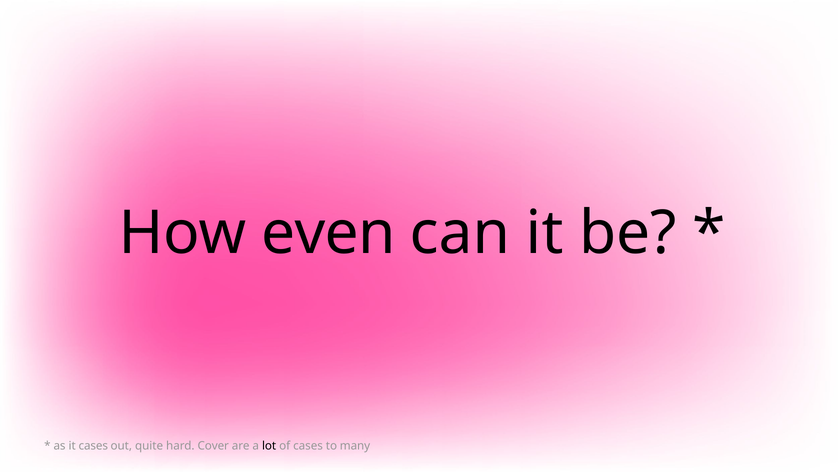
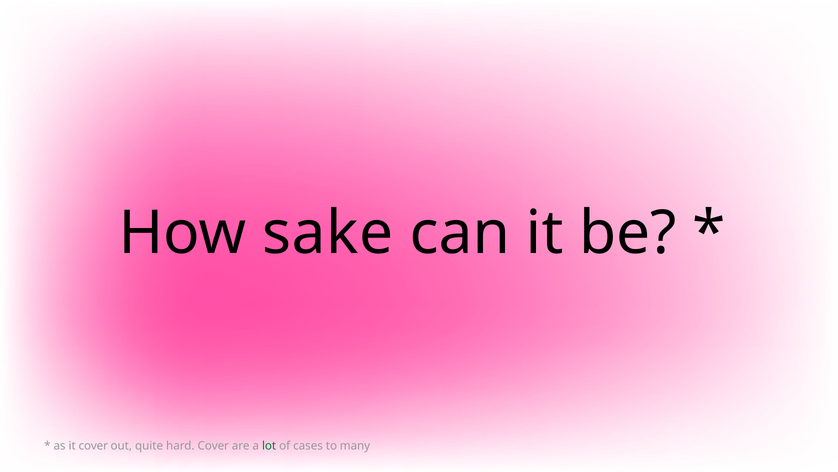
even: even -> sake
it cases: cases -> cover
lot colour: black -> green
